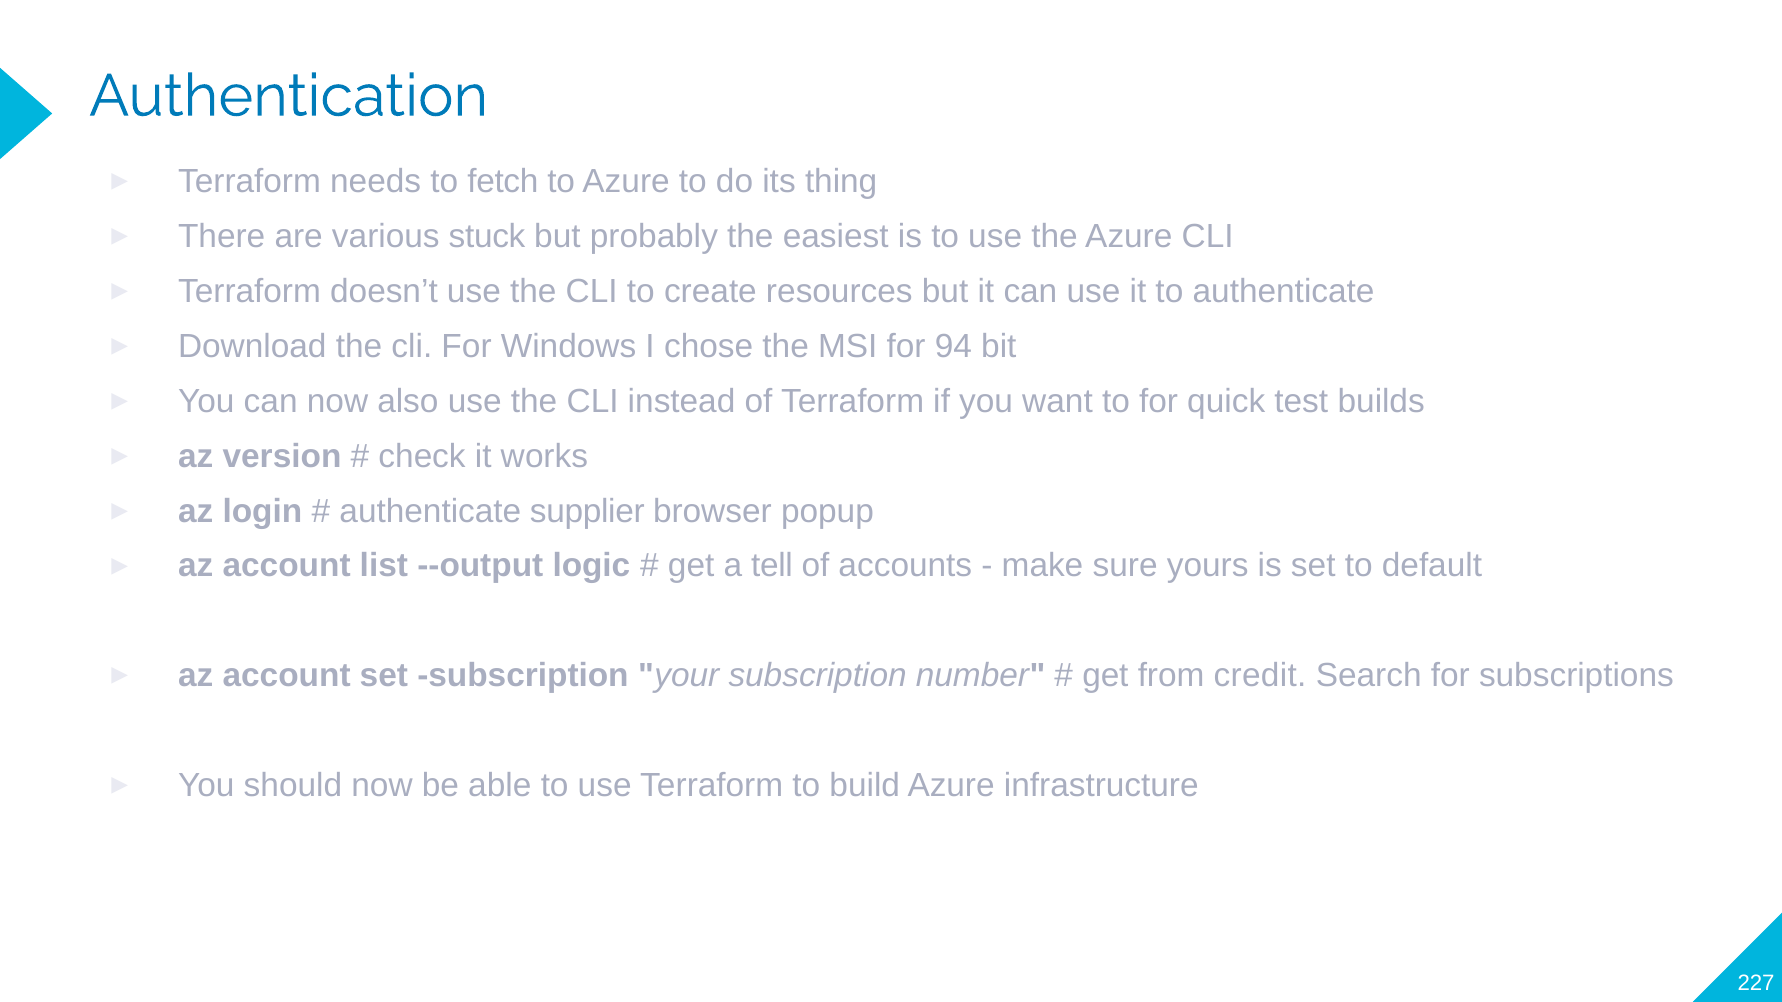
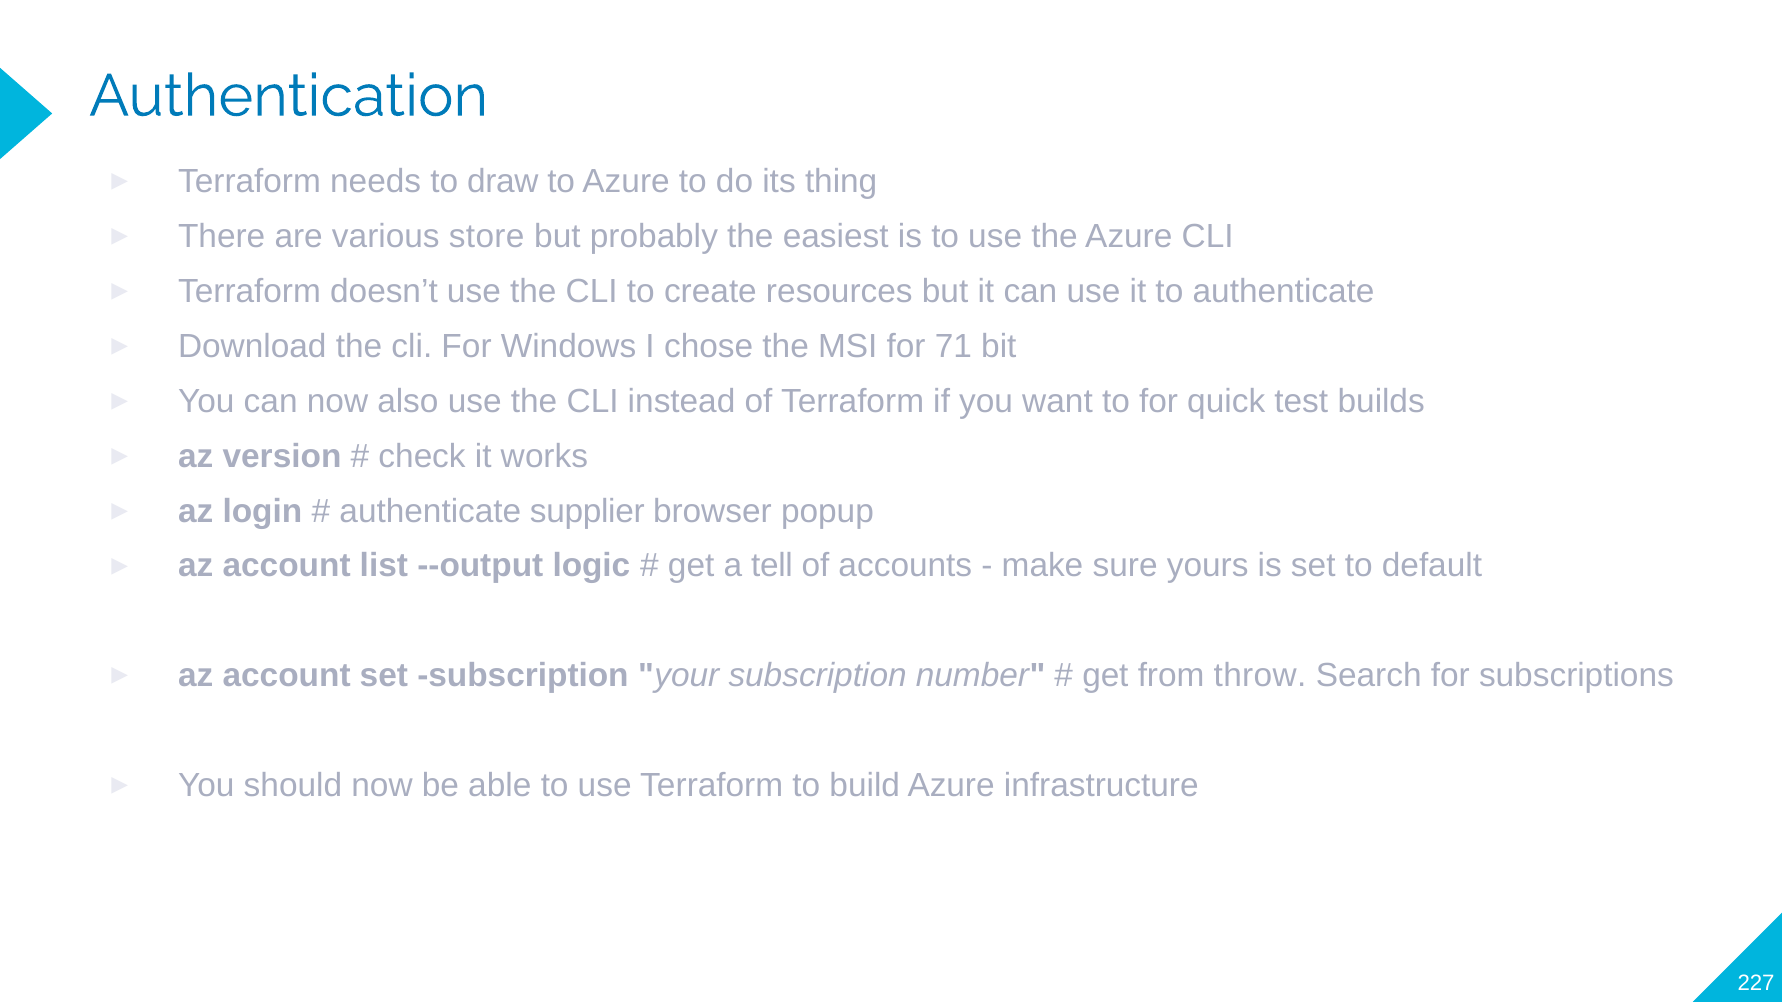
fetch: fetch -> draw
stuck: stuck -> store
94: 94 -> 71
credit: credit -> throw
